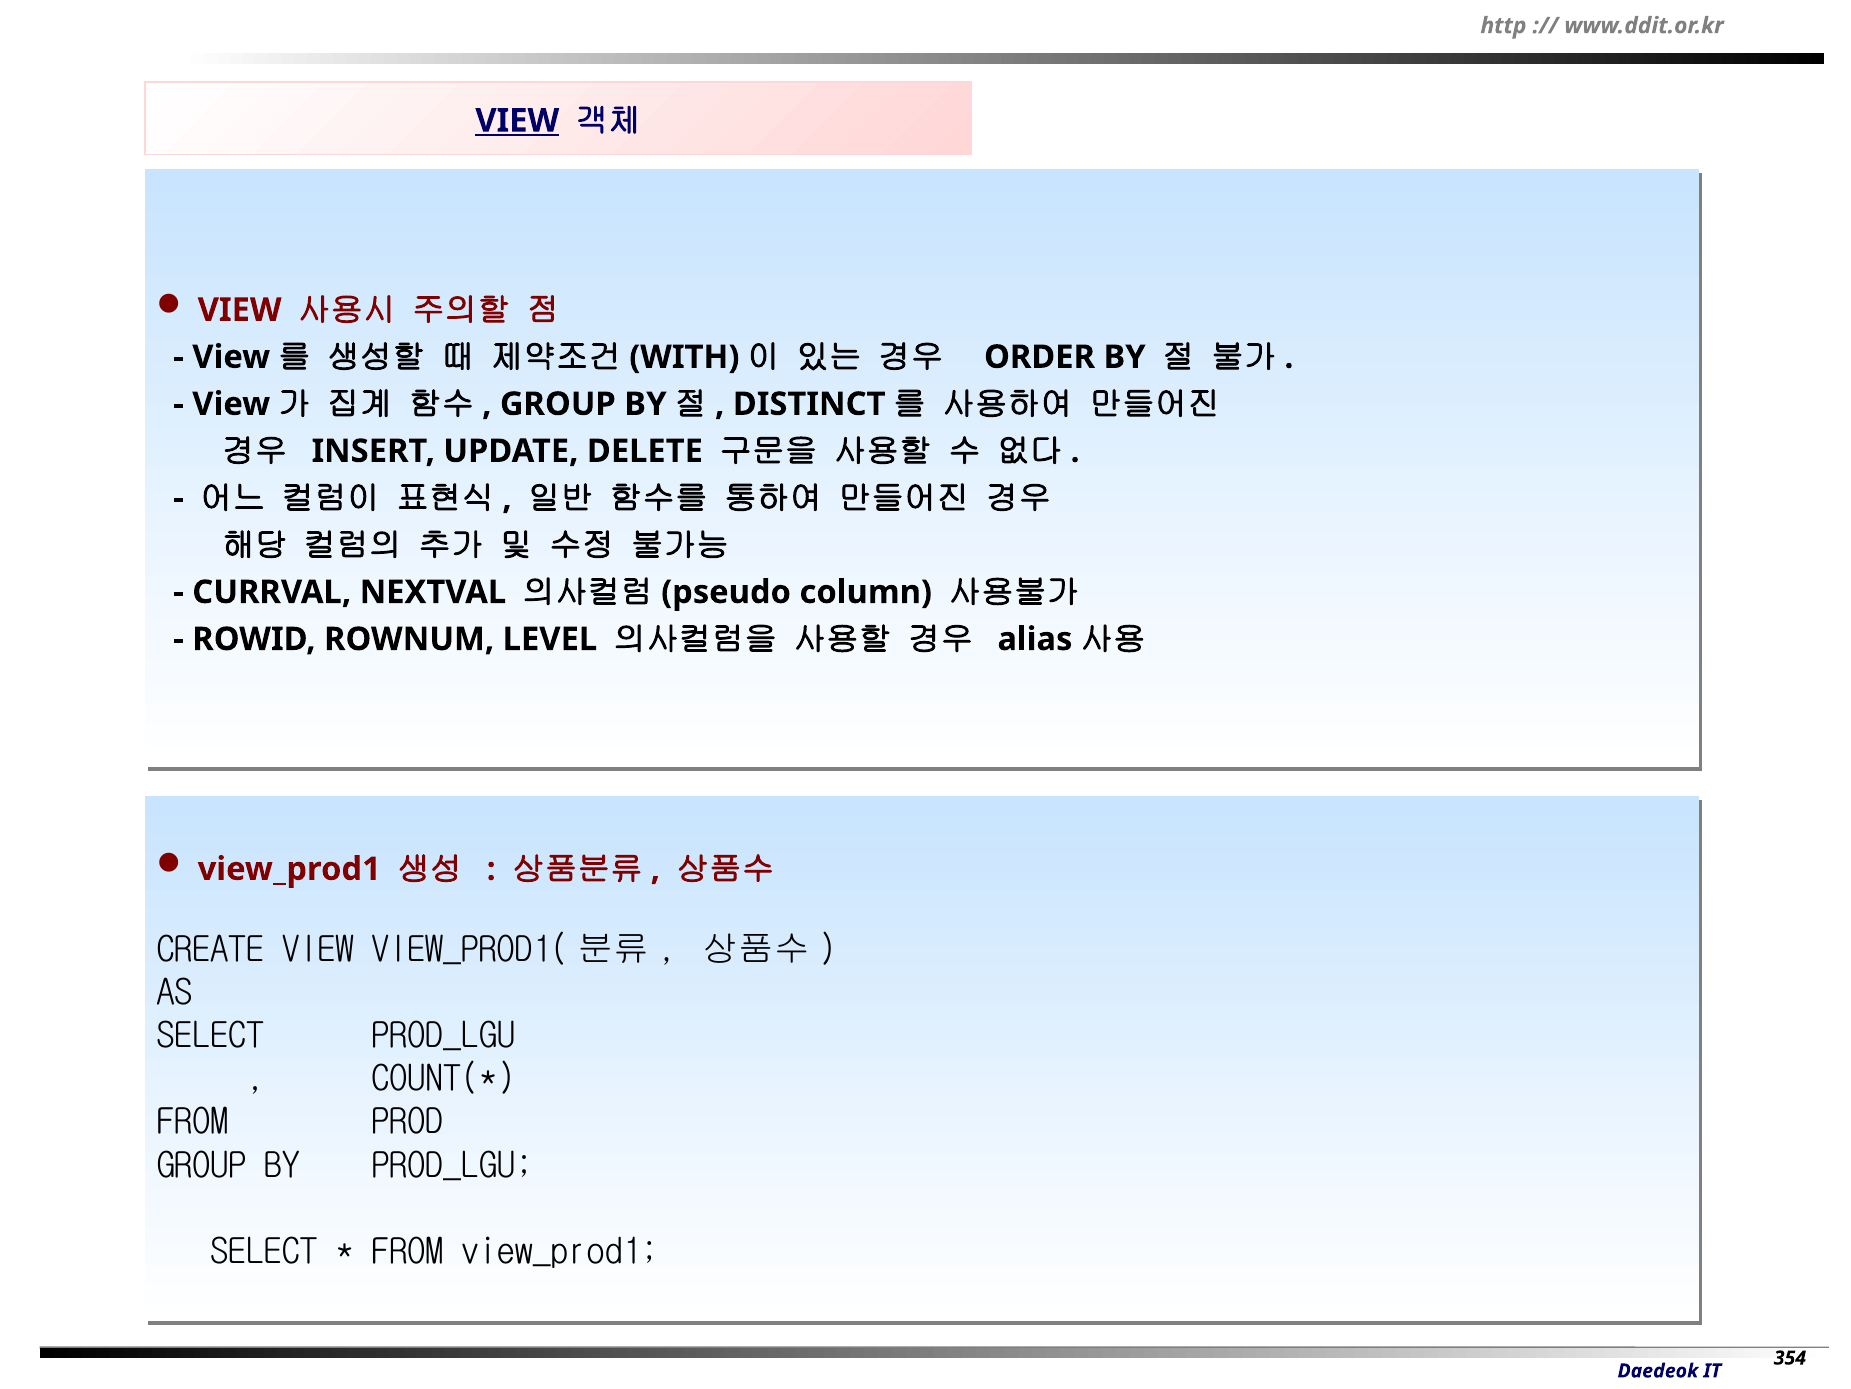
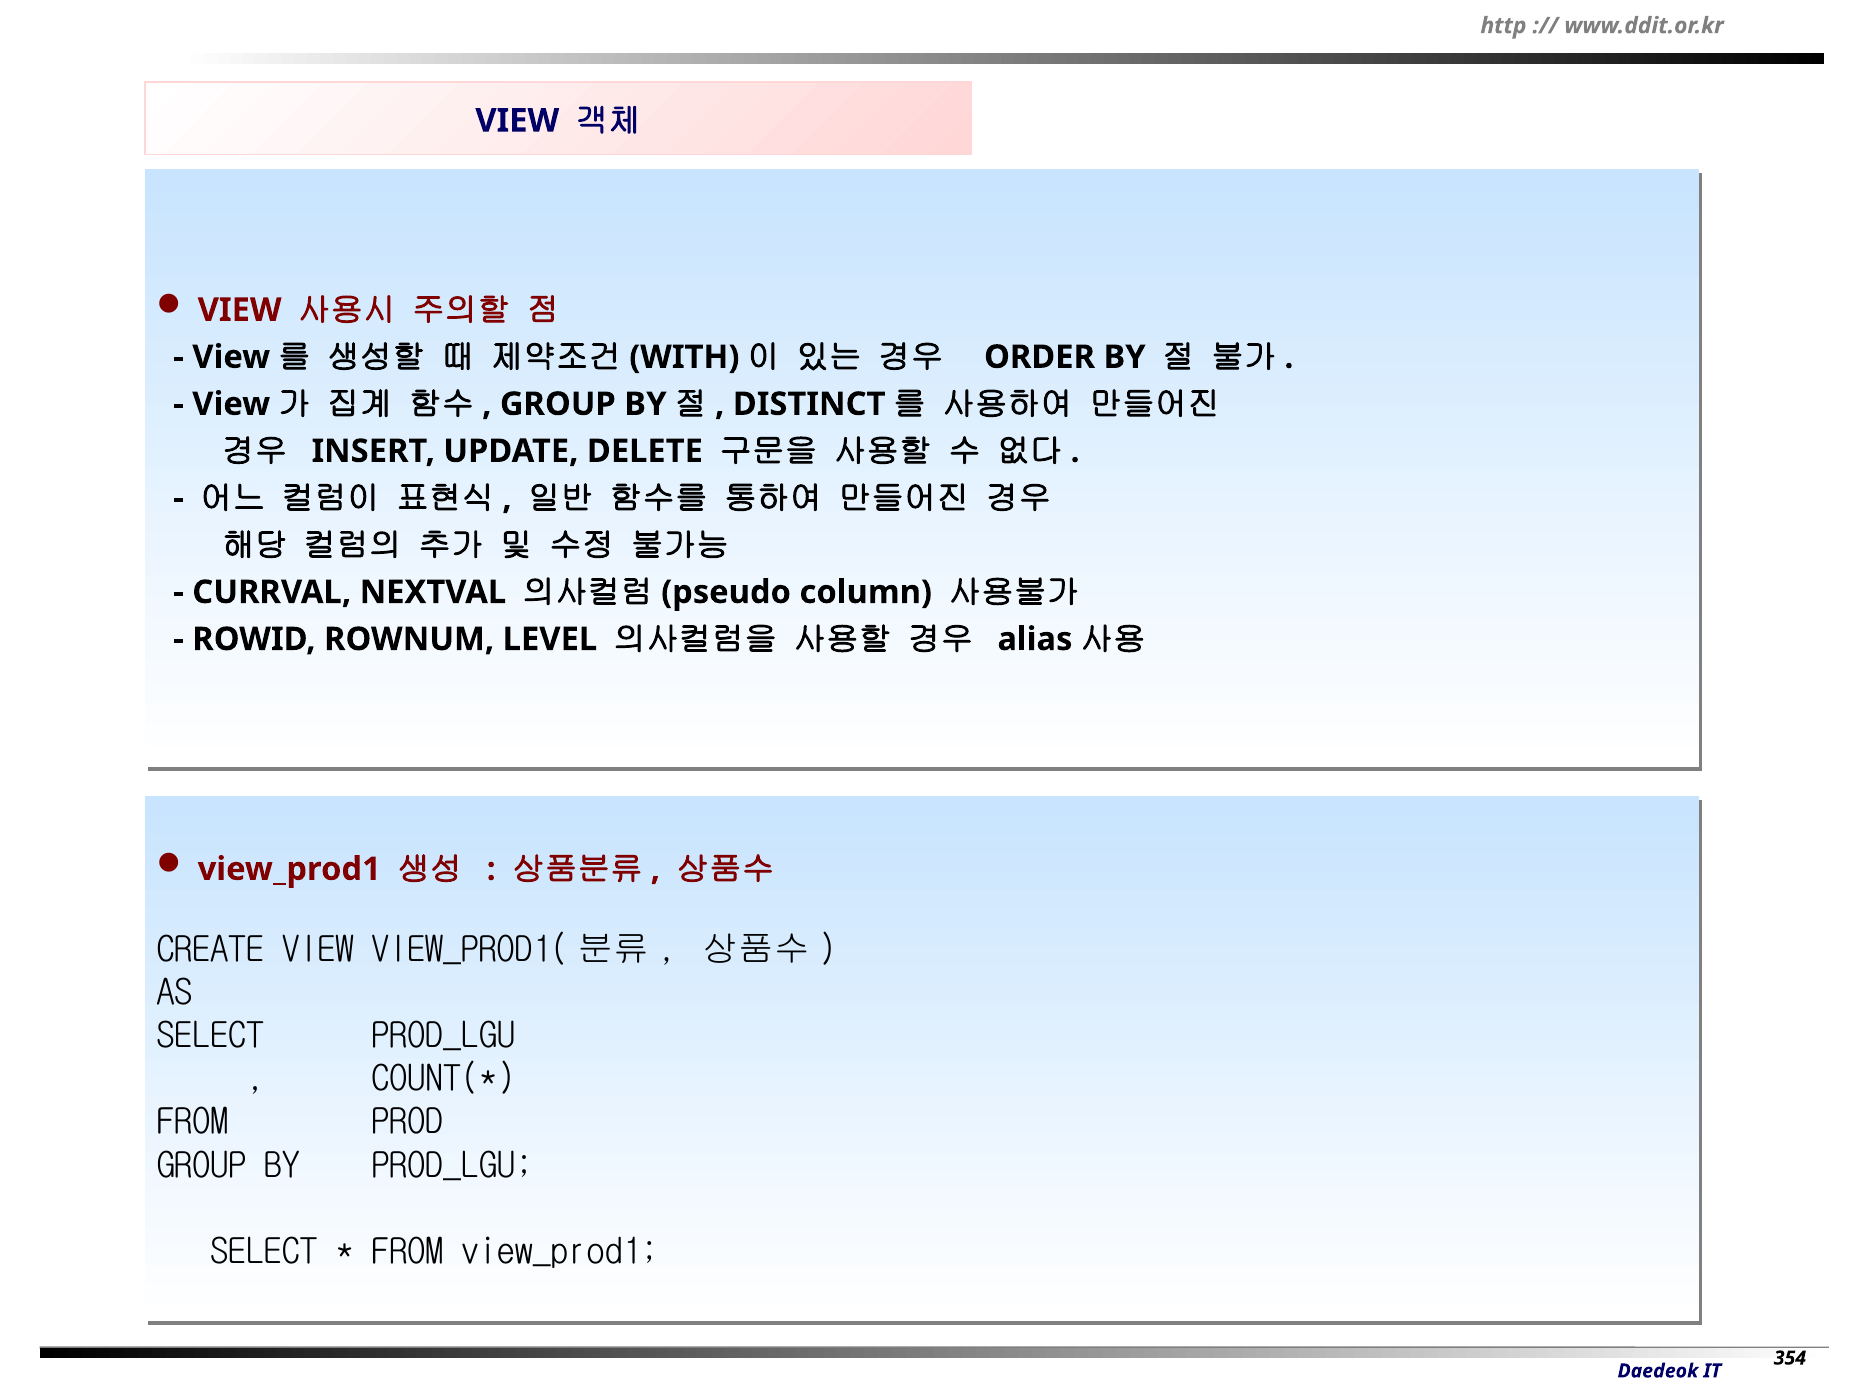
VIEW at (517, 121) underline: present -> none
